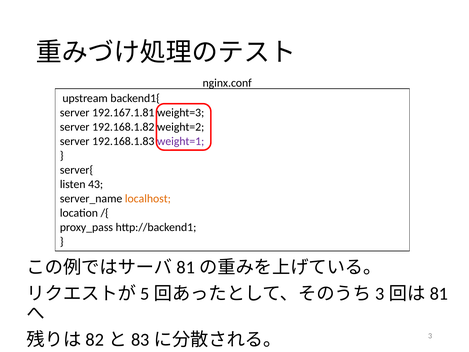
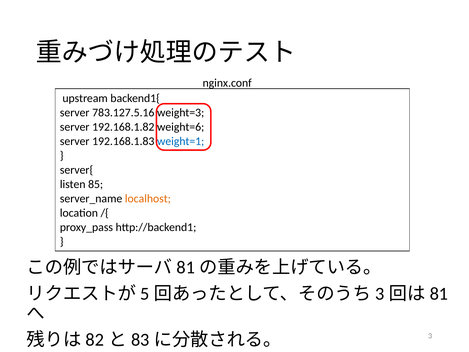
192.167.1.81: 192.167.1.81 -> 783.127.5.16
weight=2: weight=2 -> weight=6
weight=1 colour: purple -> blue
43: 43 -> 85
